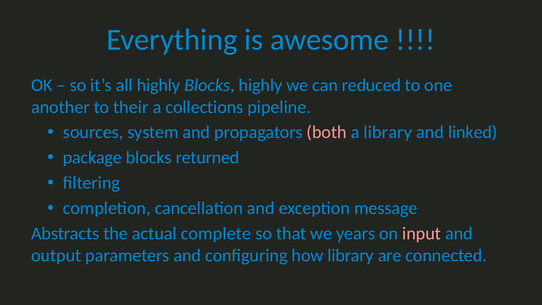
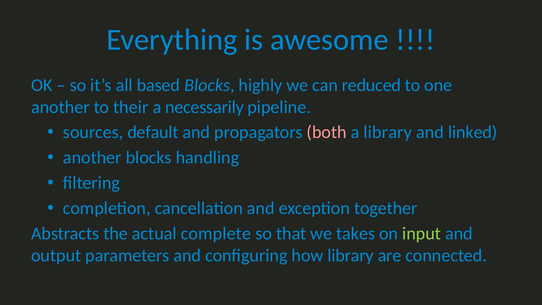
all highly: highly -> based
collections: collections -> necessarily
system: system -> default
package at (92, 158): package -> another
returned: returned -> handling
message: message -> together
years: years -> takes
input colour: pink -> light green
